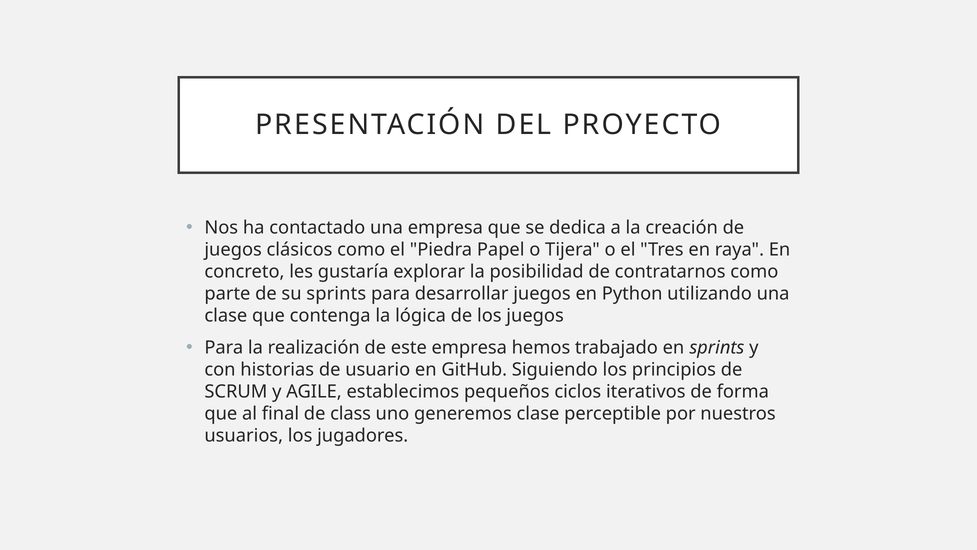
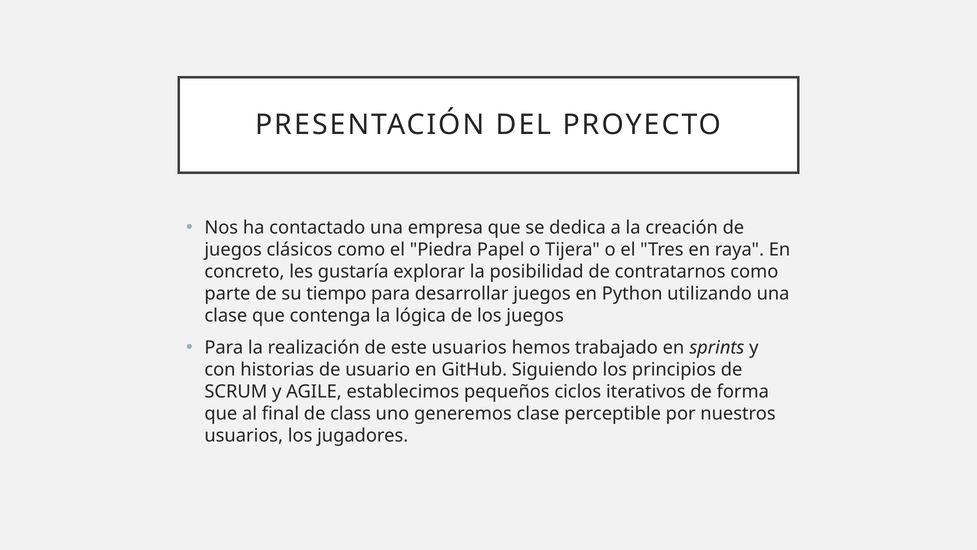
su sprints: sprints -> tiempo
este empresa: empresa -> usuarios
